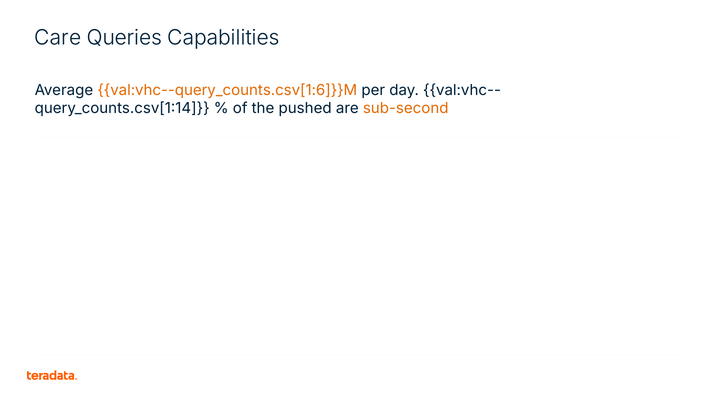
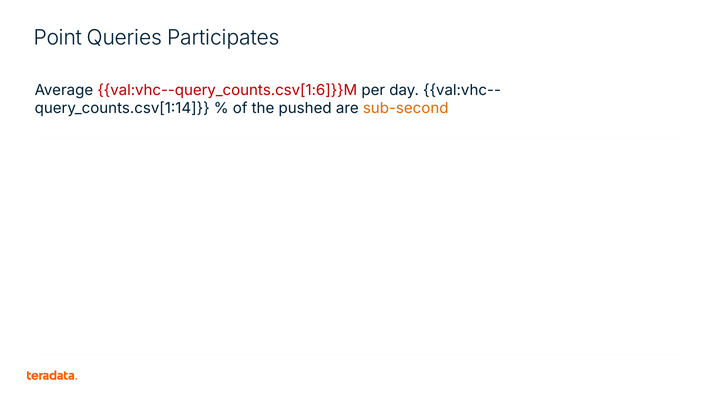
Care: Care -> Point
Capabilities: Capabilities -> Participates
val:vhc--query_counts.csv[1:6]}}M colour: orange -> red
